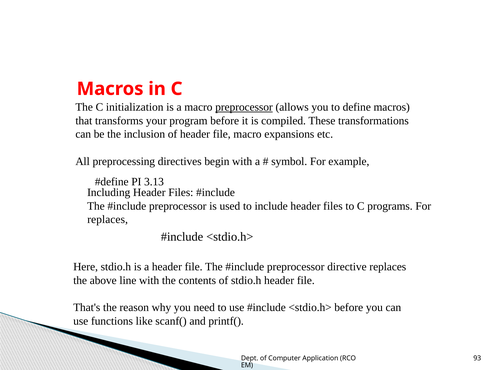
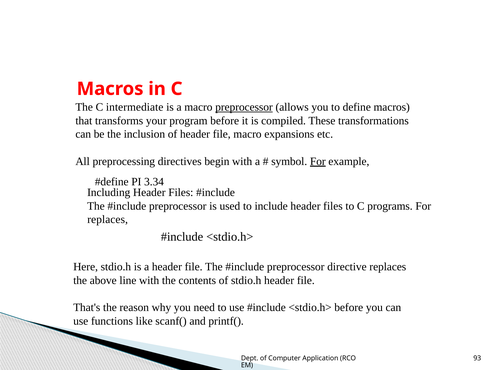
initialization: initialization -> intermediate
For at (318, 161) underline: none -> present
3.13: 3.13 -> 3.34
